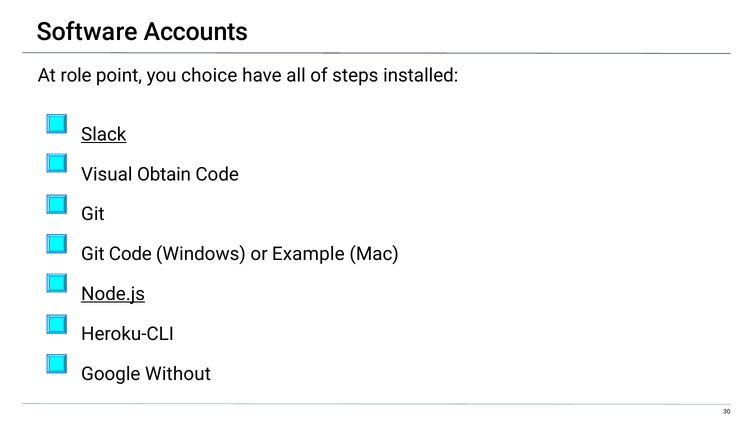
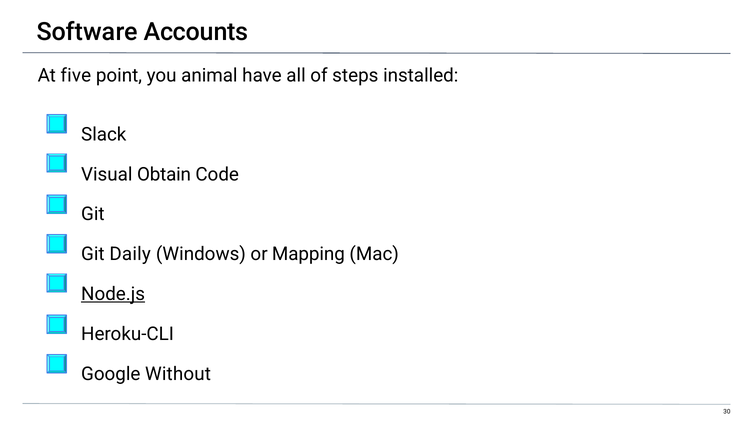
role: role -> five
choice: choice -> animal
Slack underline: present -> none
Git Code: Code -> Daily
Example: Example -> Mapping
